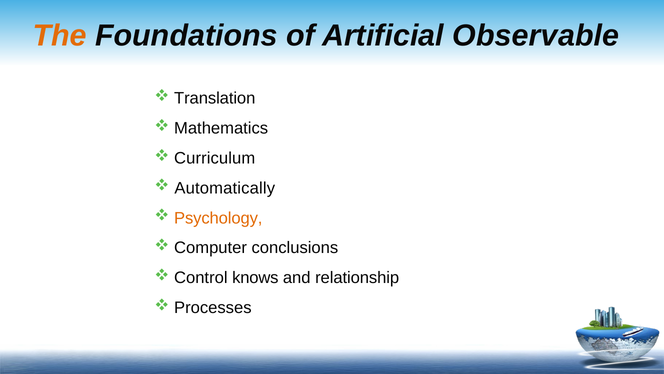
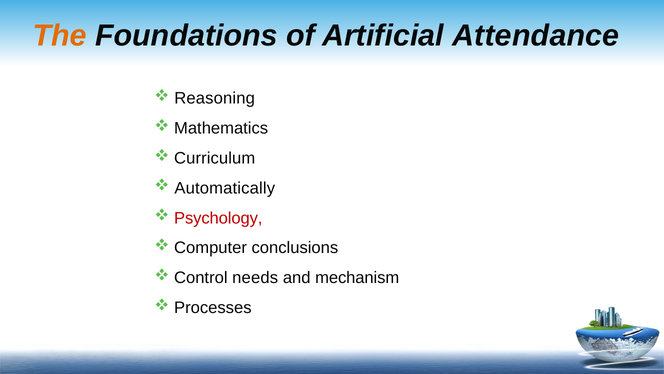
Observable: Observable -> Attendance
Translation: Translation -> Reasoning
Psychology colour: orange -> red
knows: knows -> needs
relationship: relationship -> mechanism
